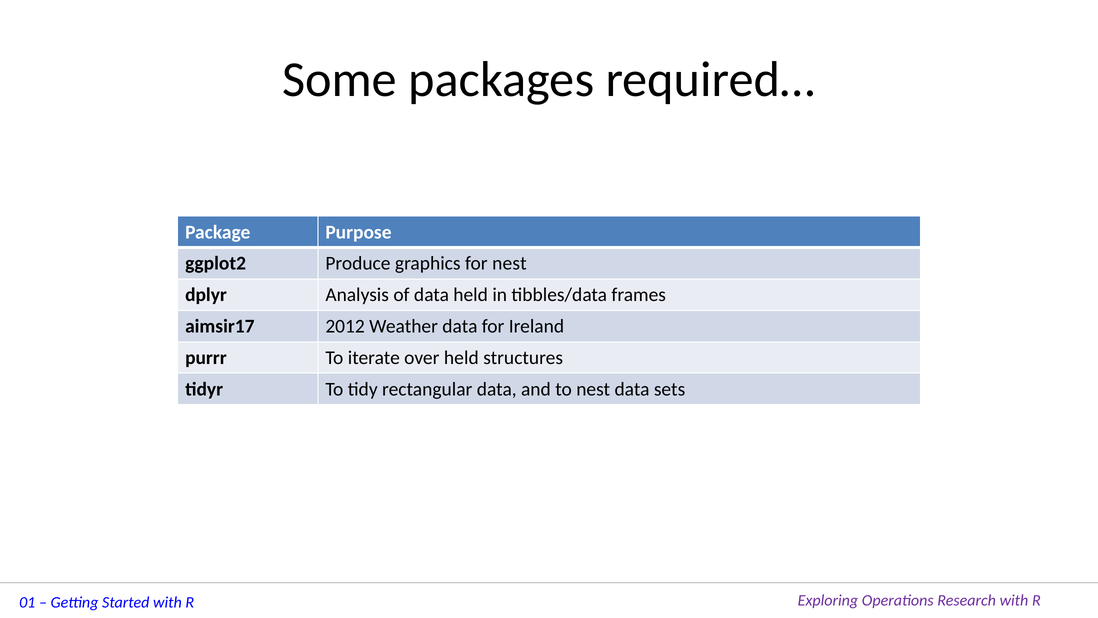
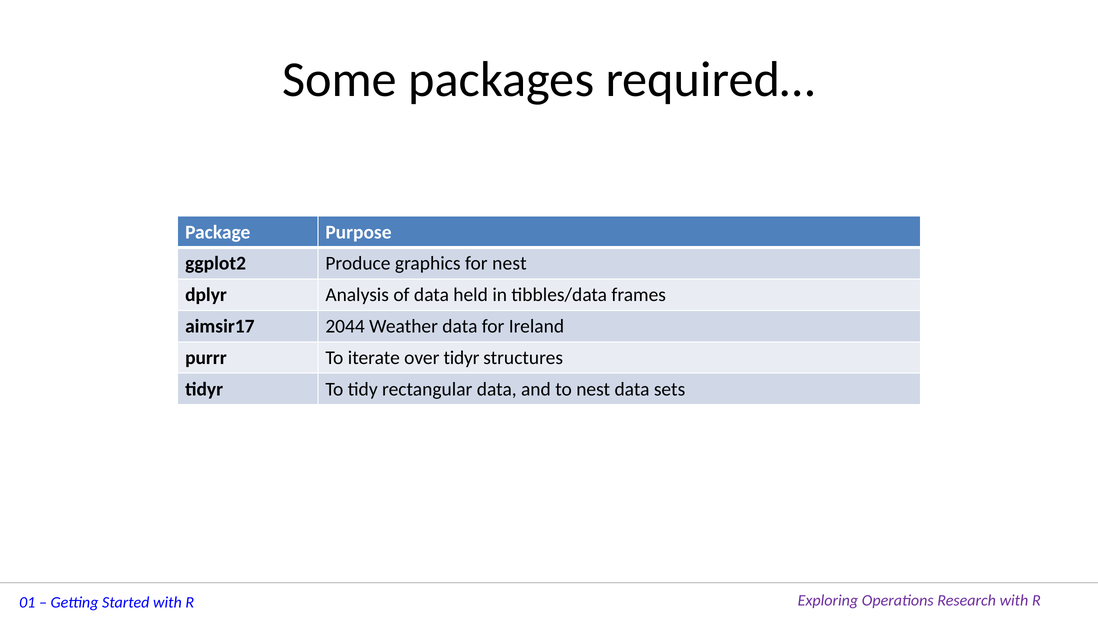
2012: 2012 -> 2044
over held: held -> tidyr
